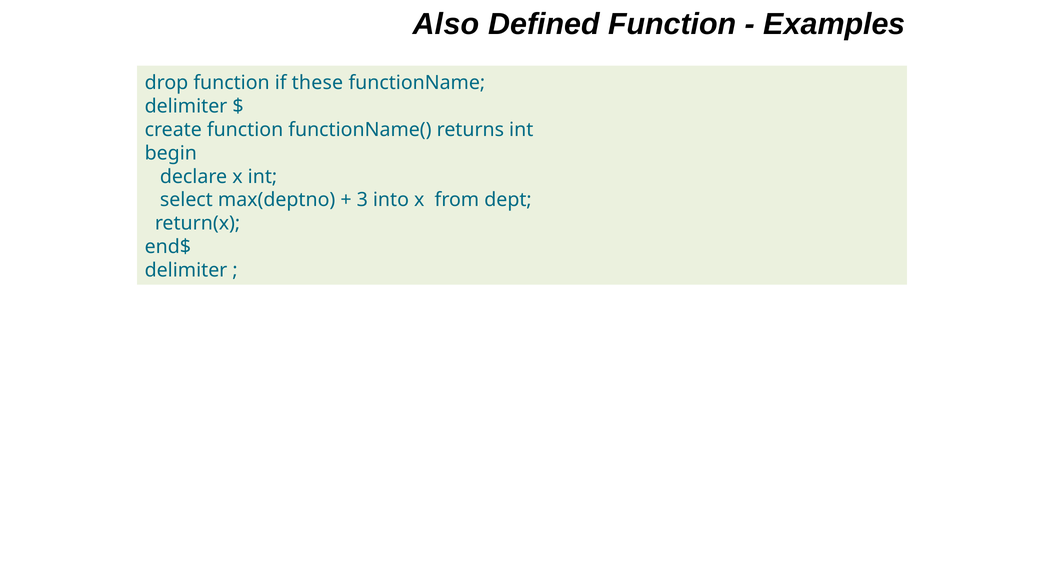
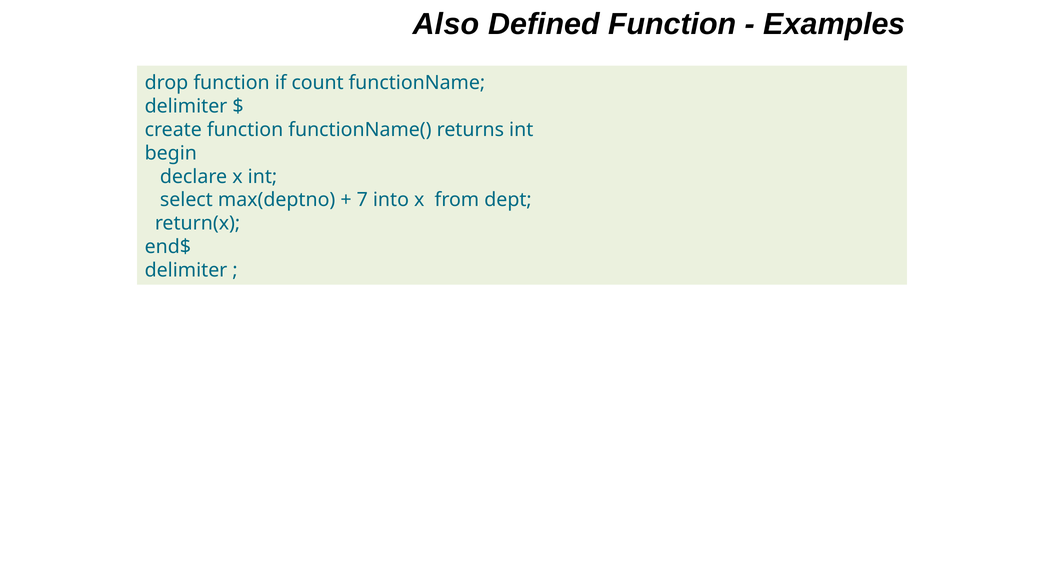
these: these -> count
3: 3 -> 7
